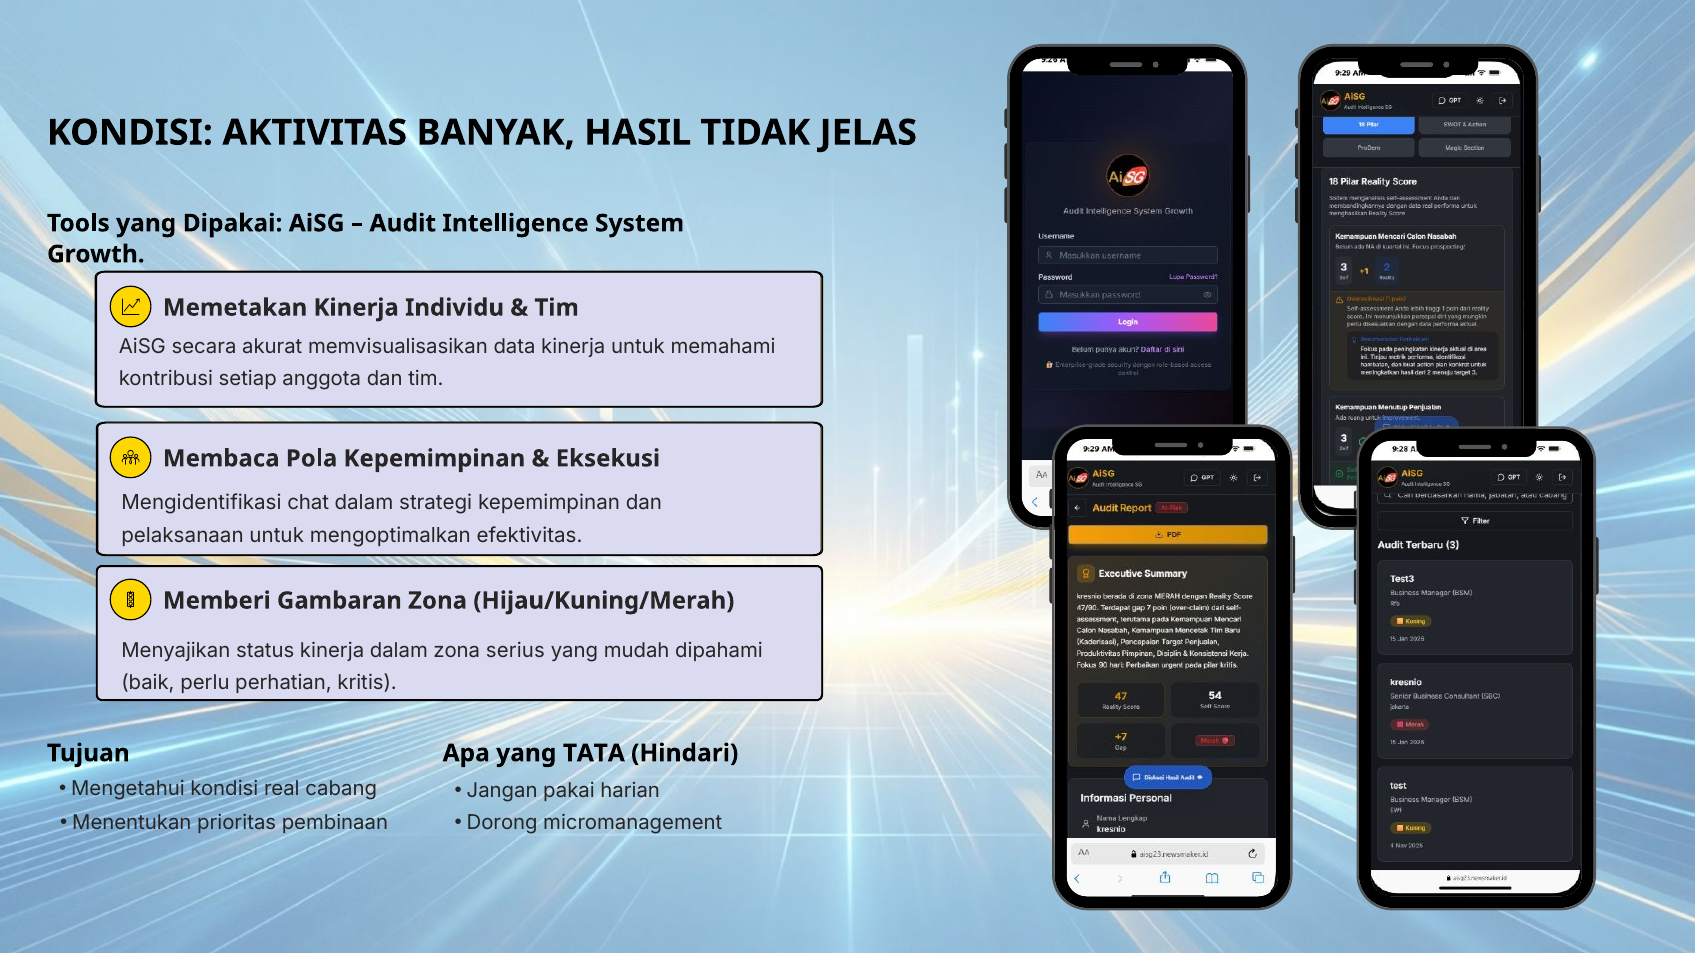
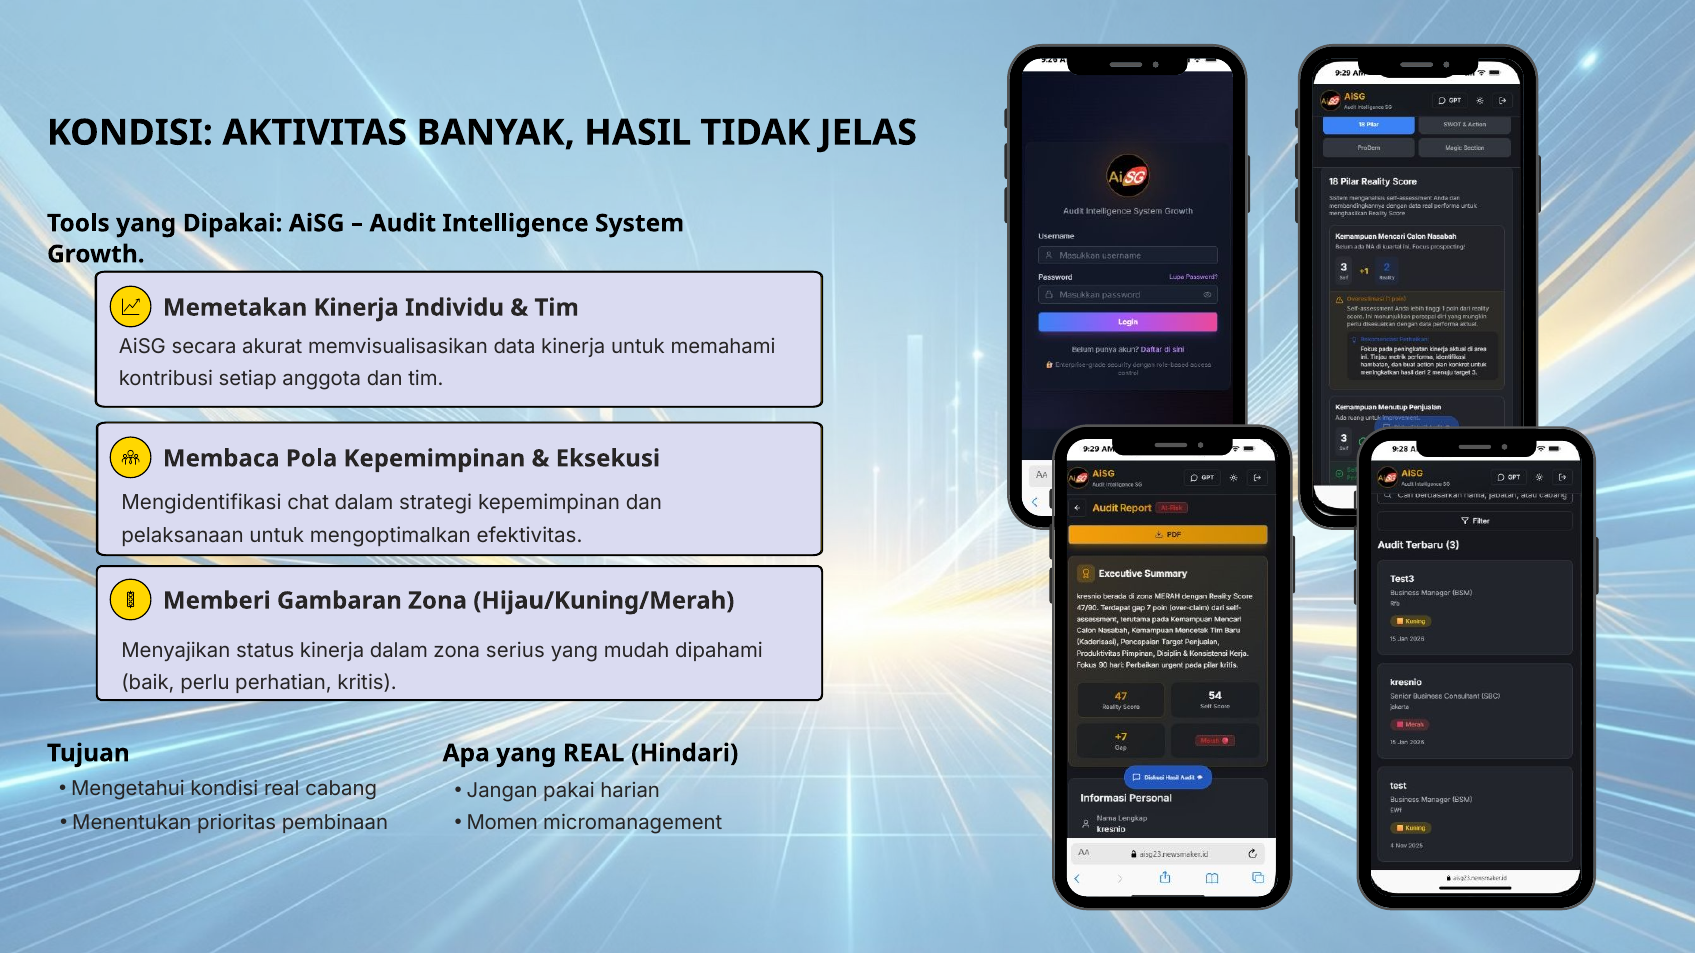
yang TATA: TATA -> REAL
Dorong: Dorong -> Momen
